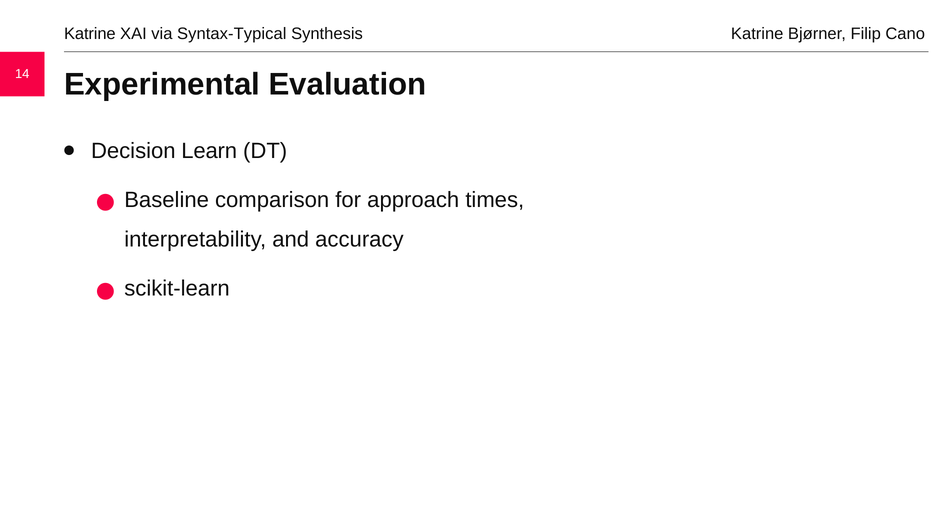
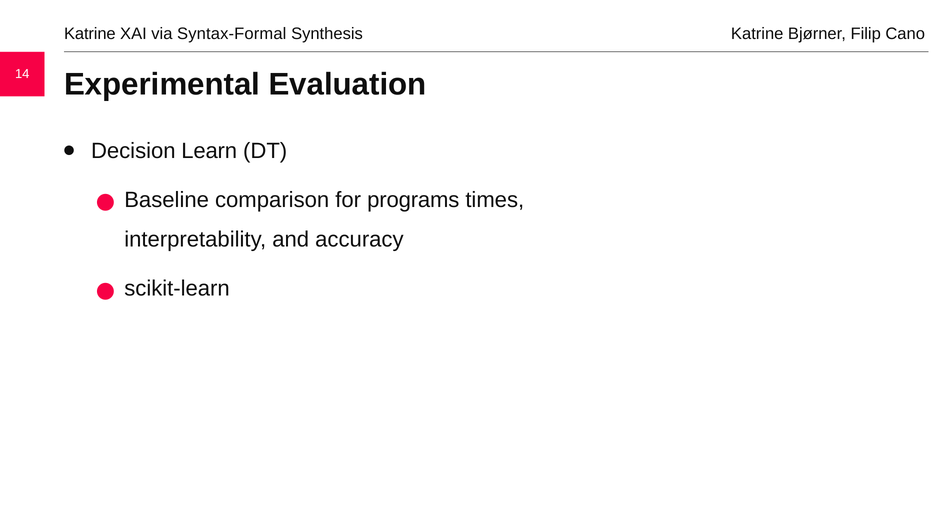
Syntax-Typical: Syntax-Typical -> Syntax-Formal
approach: approach -> programs
